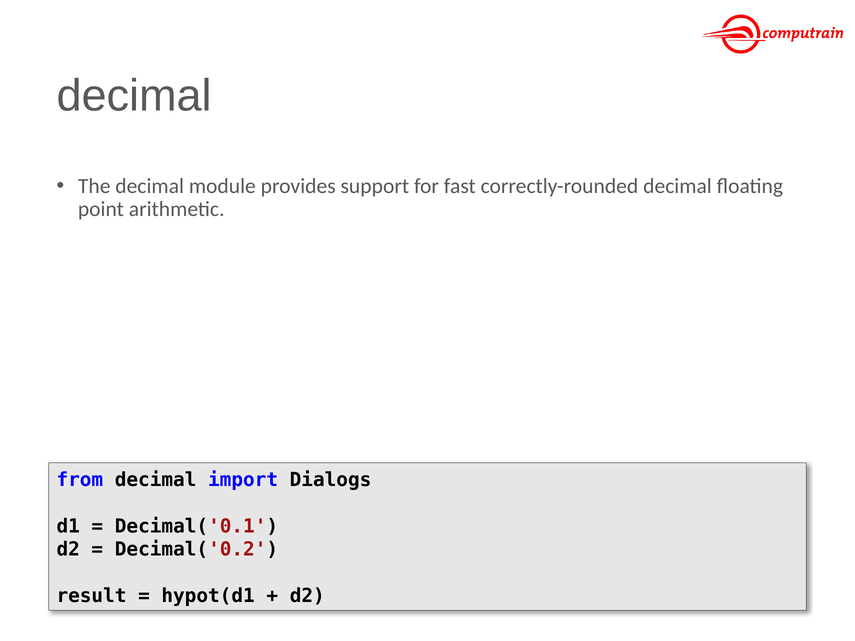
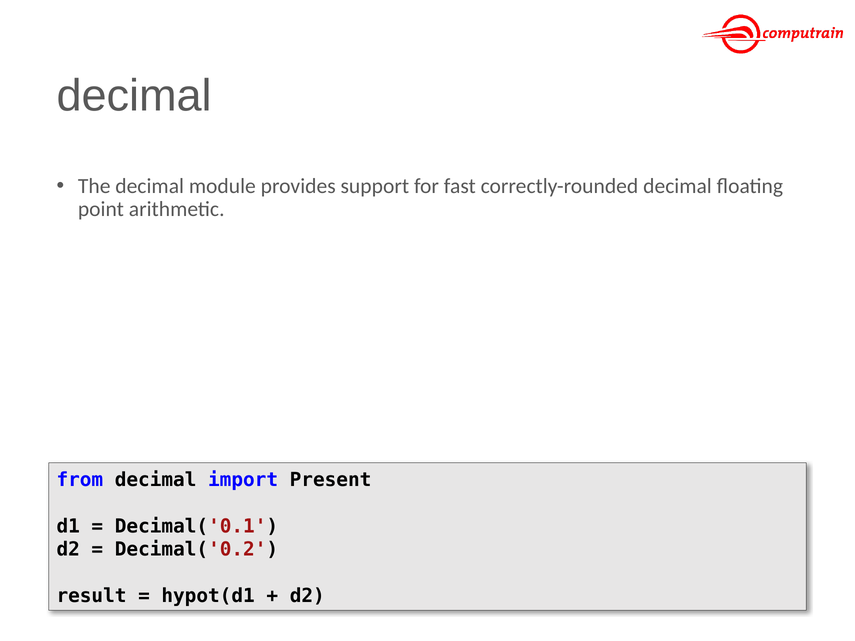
Dialogs: Dialogs -> Present
